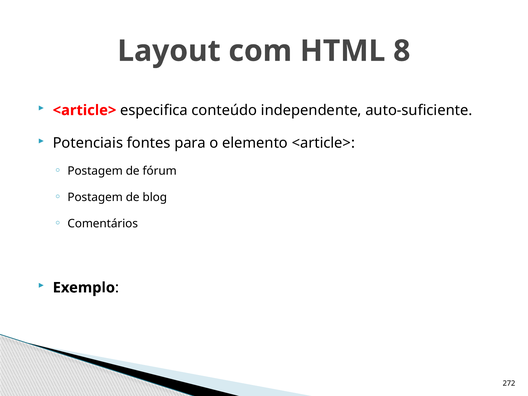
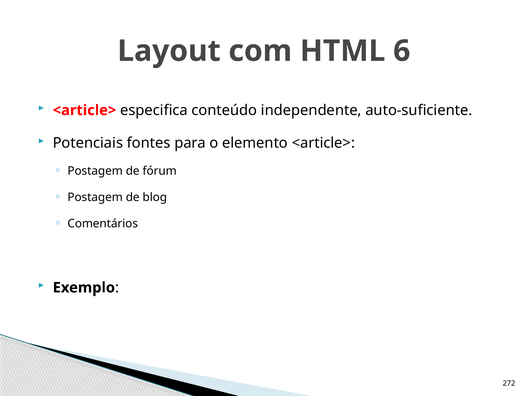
8: 8 -> 6
